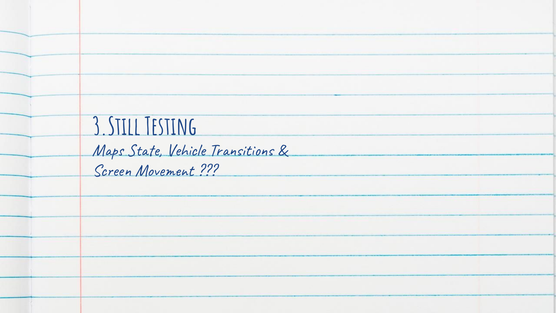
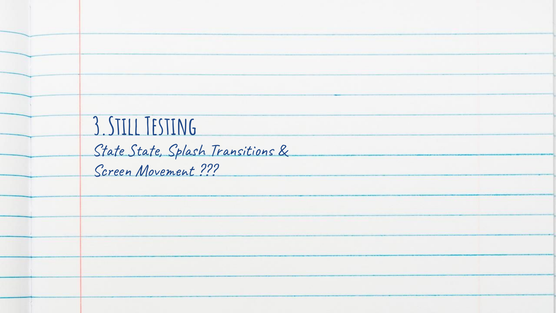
Maps at (108, 150): Maps -> State
Vehicle: Vehicle -> Splash
